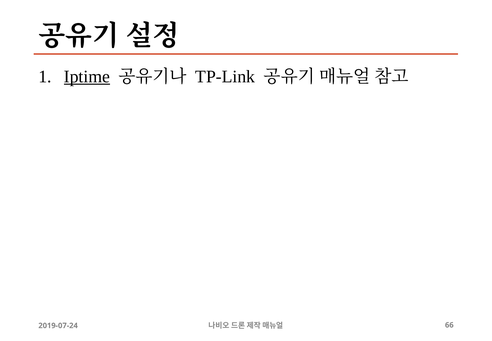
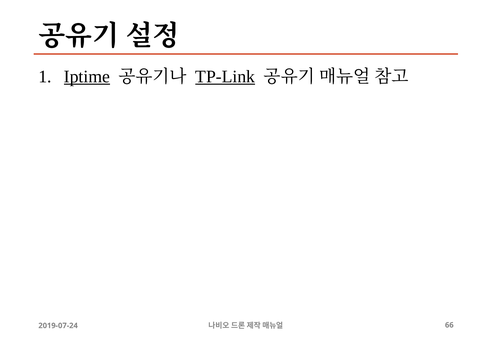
TP-Link underline: none -> present
